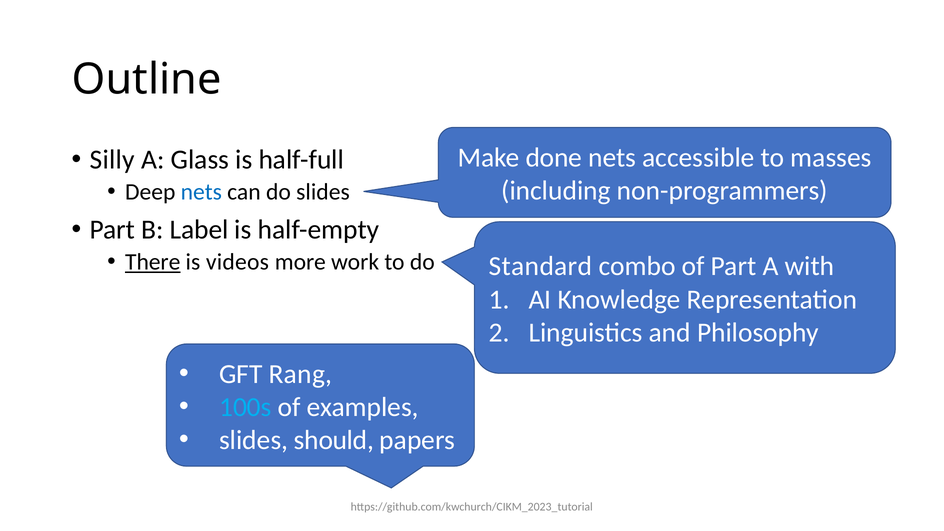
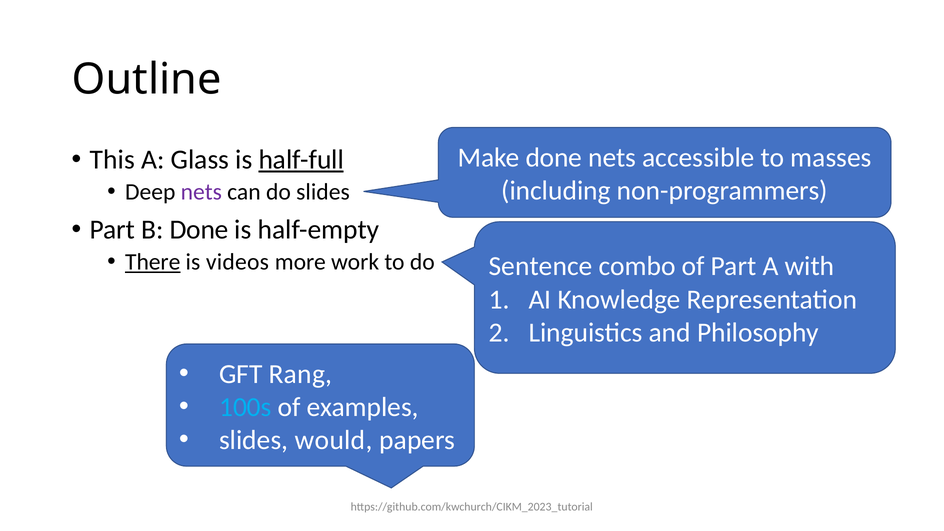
Silly: Silly -> This
half-full underline: none -> present
nets at (201, 192) colour: blue -> purple
B Label: Label -> Done
Standard: Standard -> Sentence
should: should -> would
